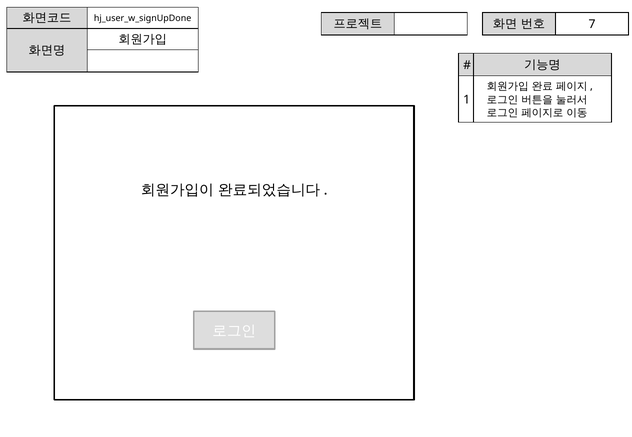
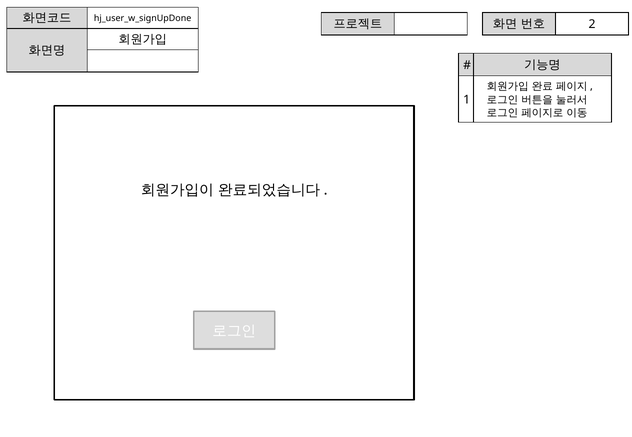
7: 7 -> 2
